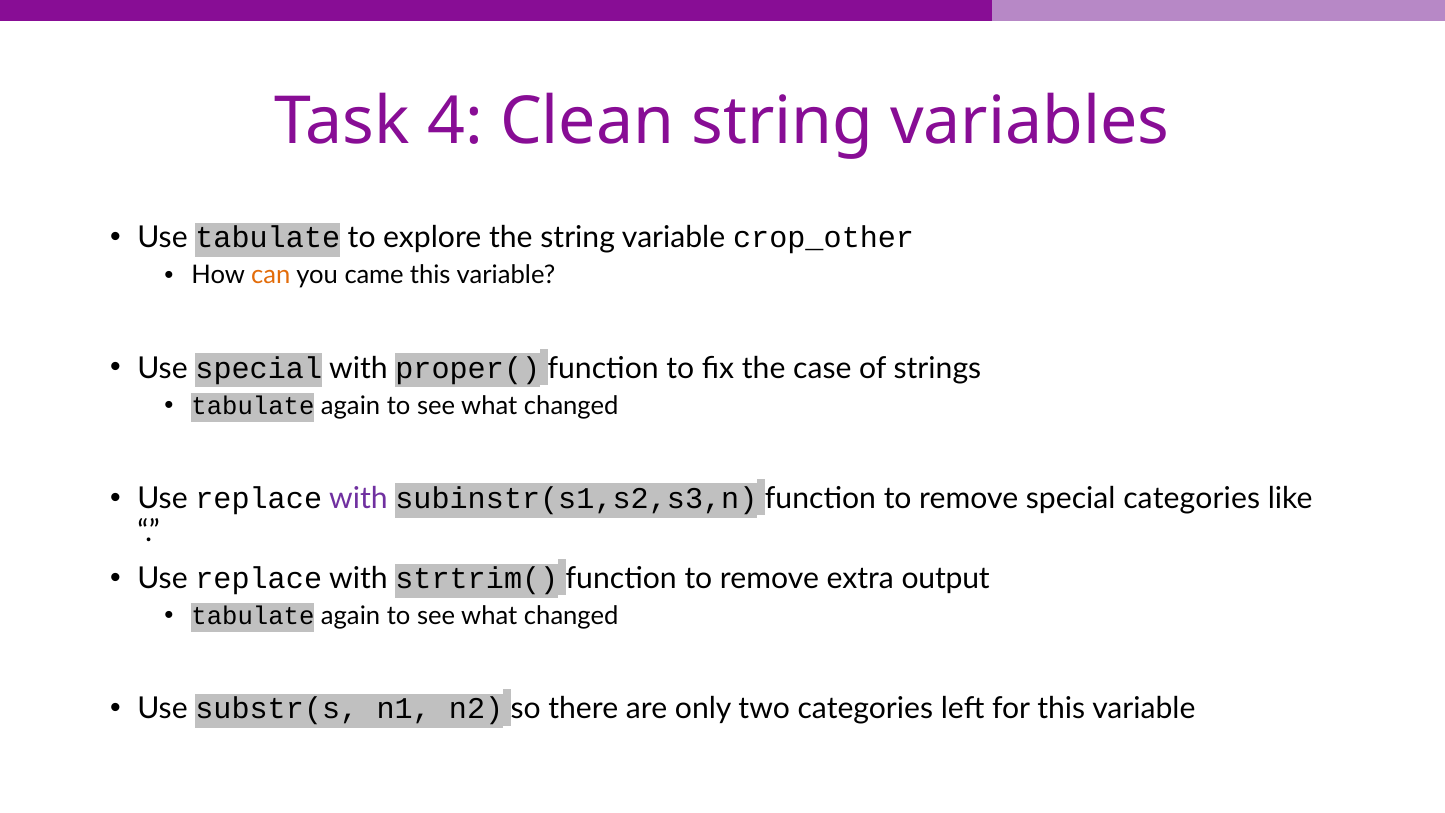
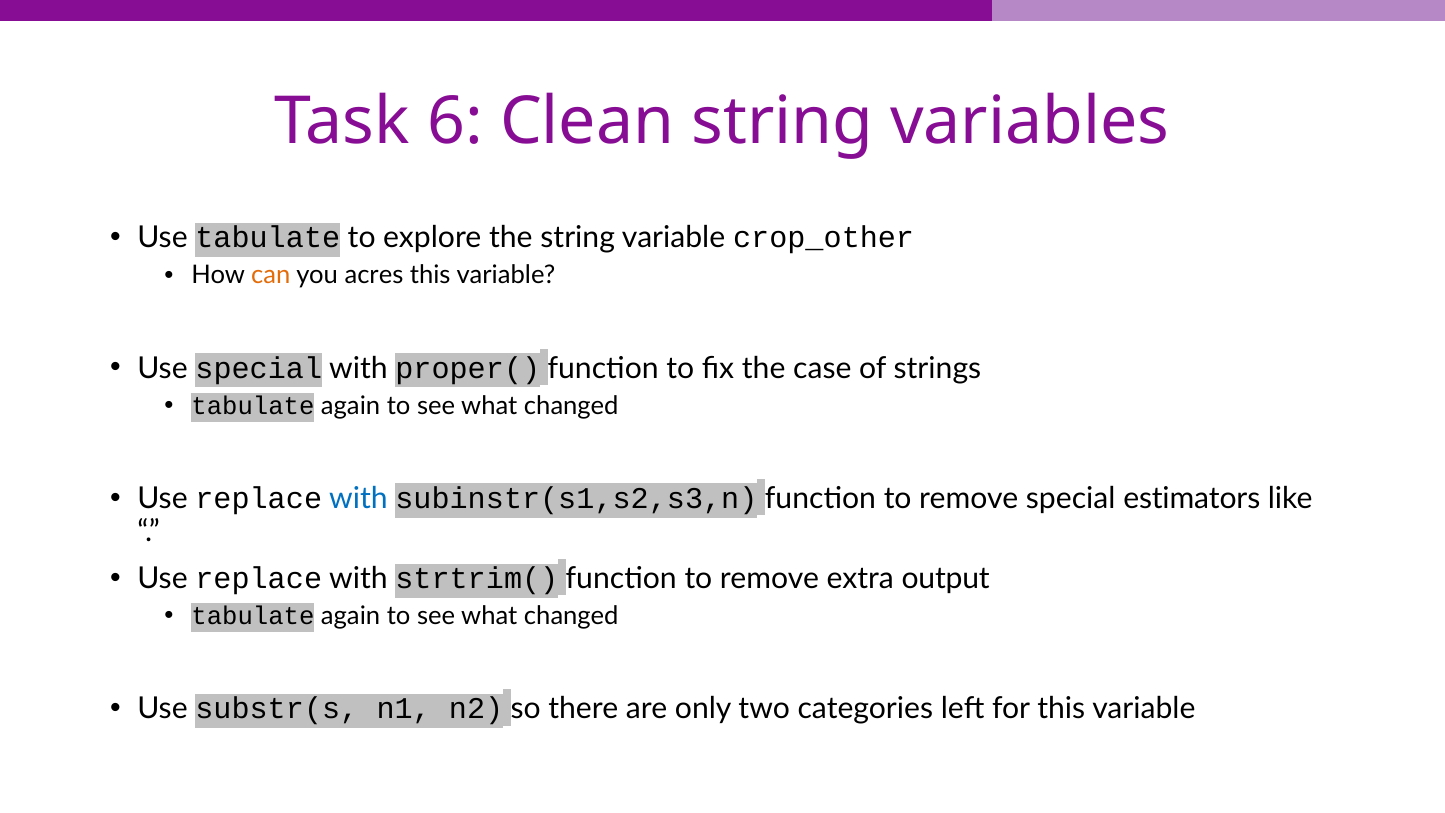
4: 4 -> 6
came: came -> acres
with at (358, 498) colour: purple -> blue
special categories: categories -> estimators
